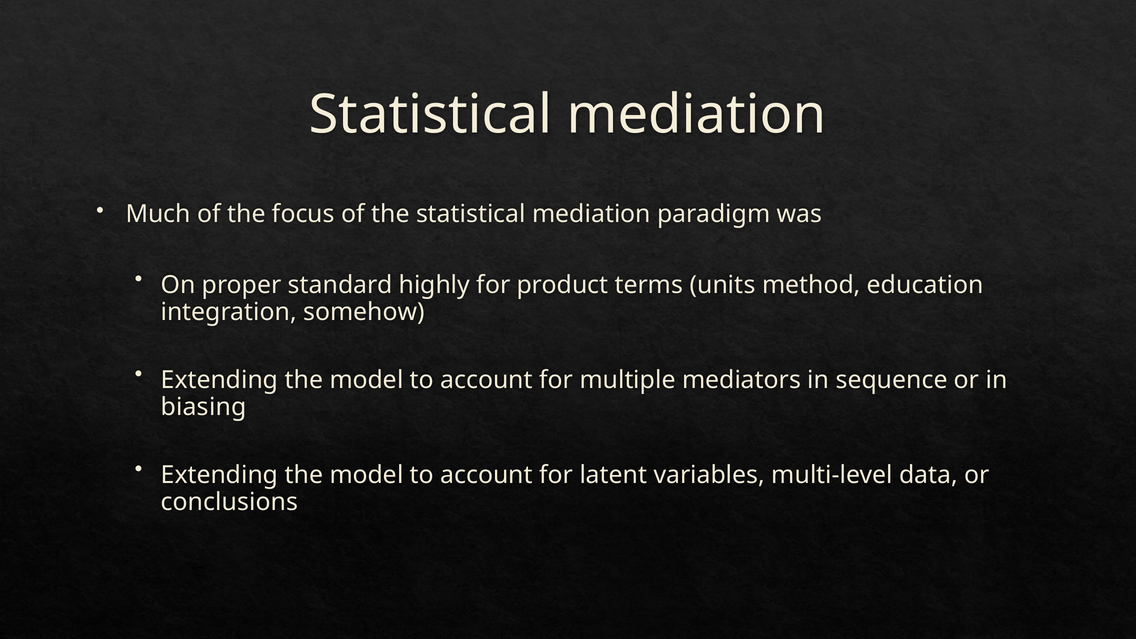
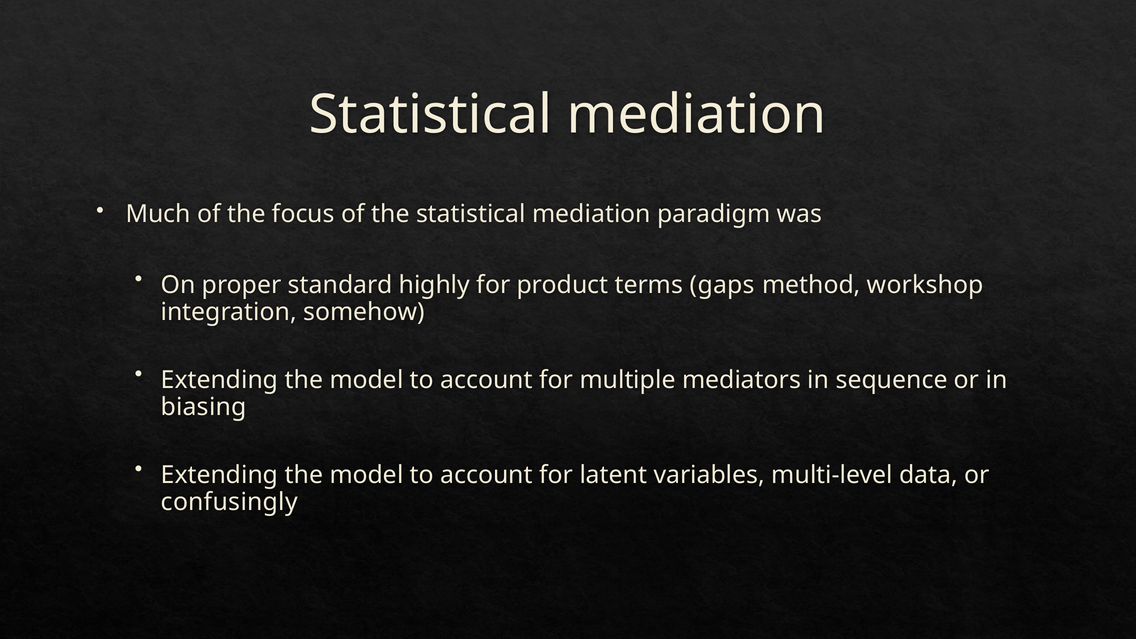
units: units -> gaps
education: education -> workshop
conclusions: conclusions -> confusingly
